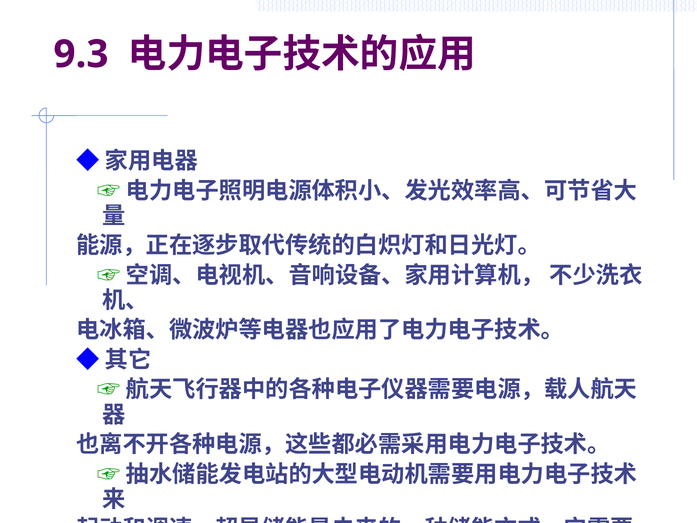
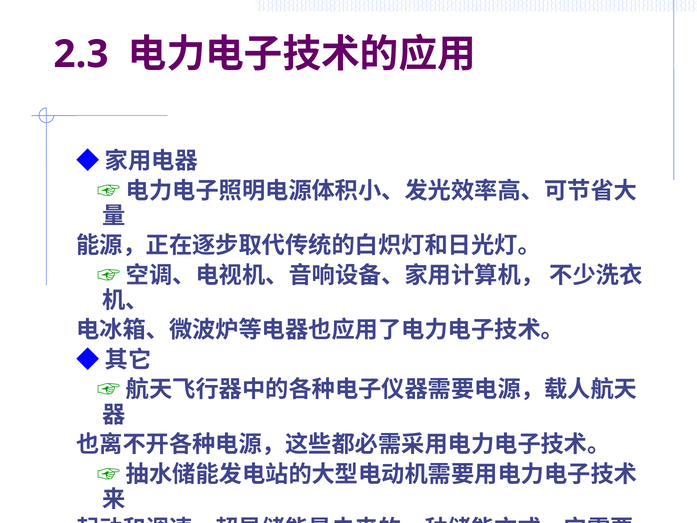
9.3: 9.3 -> 2.3
